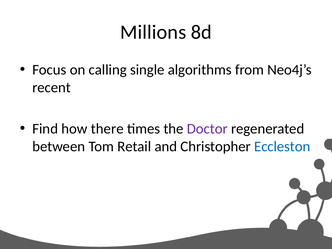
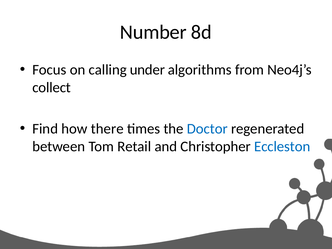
Millions: Millions -> Number
single: single -> under
recent: recent -> collect
Doctor colour: purple -> blue
